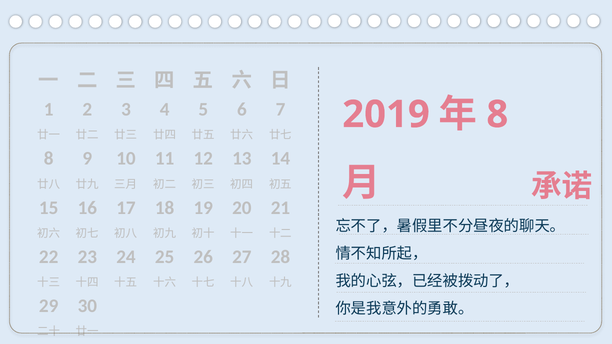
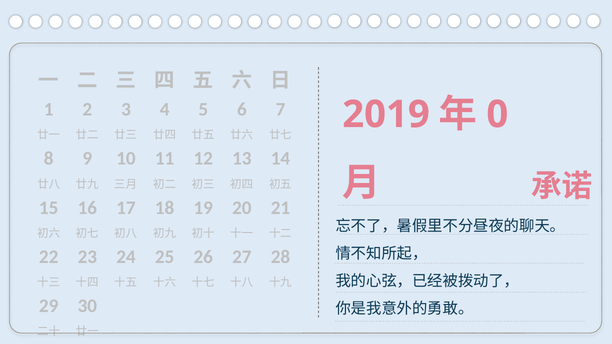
8 at (497, 115): 8 -> 0
